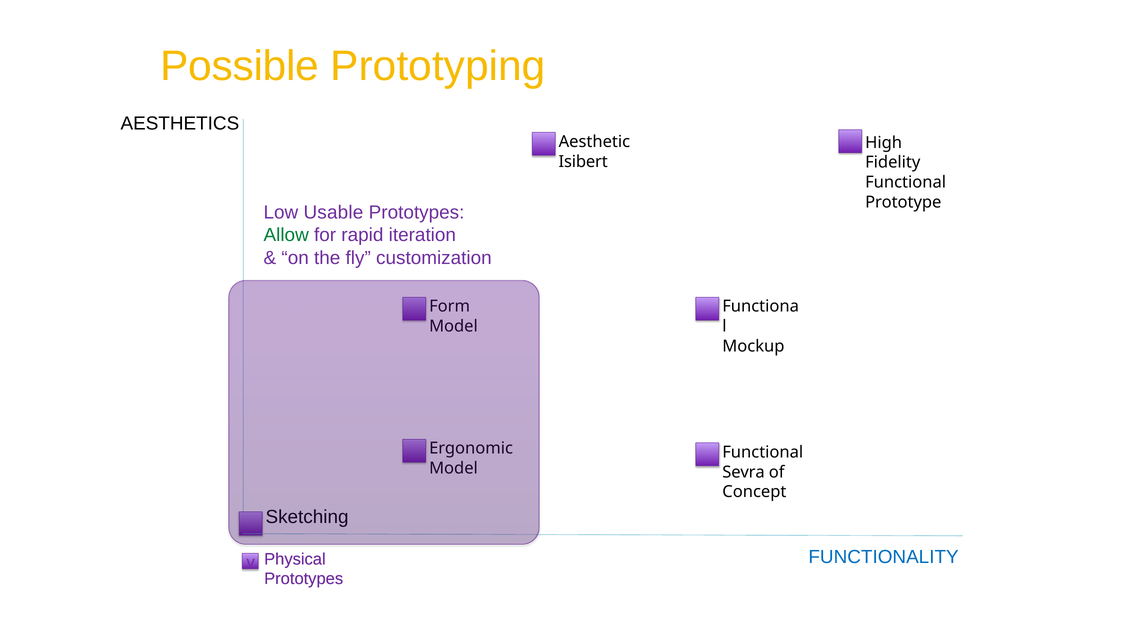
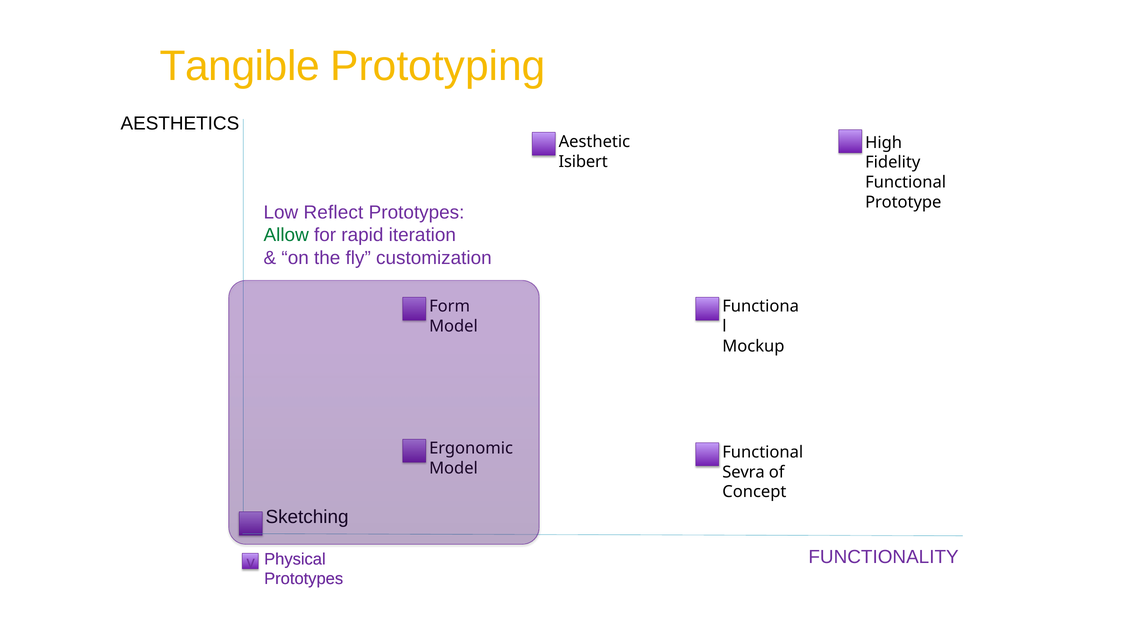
Possible: Possible -> Tangible
Usable: Usable -> Reflect
FUNCTIONALITY colour: blue -> purple
